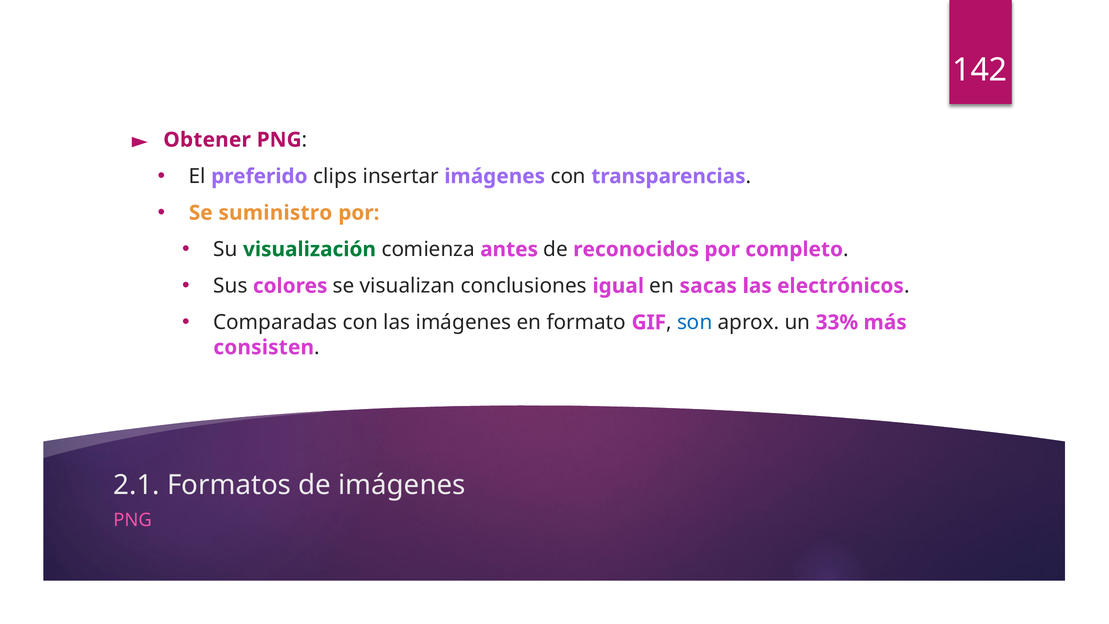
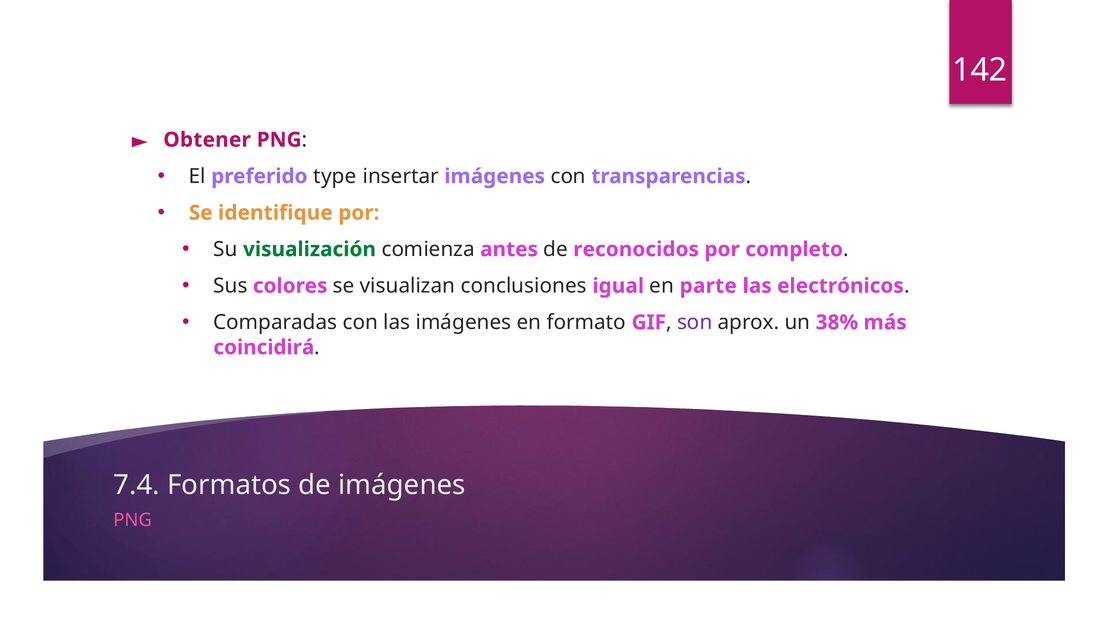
clips: clips -> type
suministro: suministro -> identifique
sacas: sacas -> parte
son colour: blue -> purple
33%: 33% -> 38%
consisten: consisten -> coincidirá
2.1: 2.1 -> 7.4
